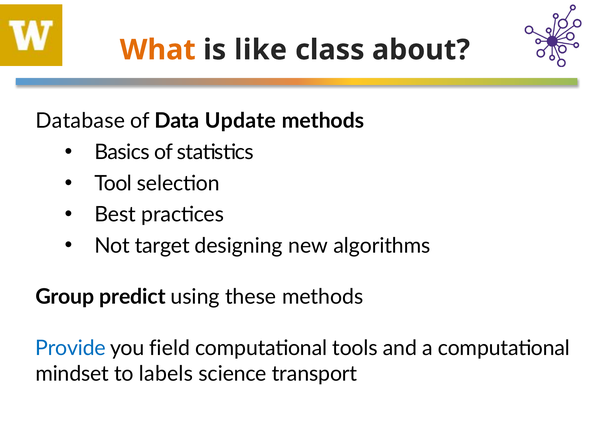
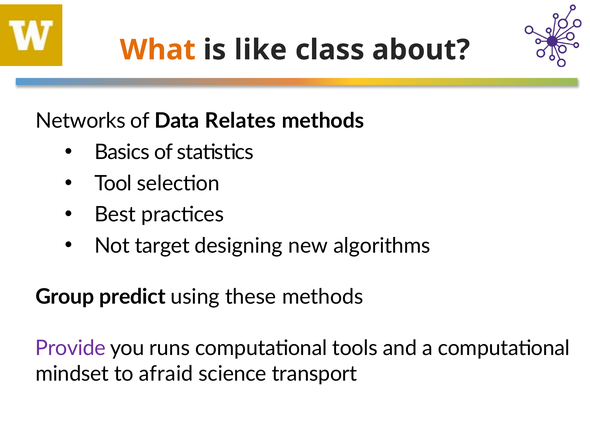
Database: Database -> Networks
Update: Update -> Relates
Provide colour: blue -> purple
field: field -> runs
labels: labels -> afraid
